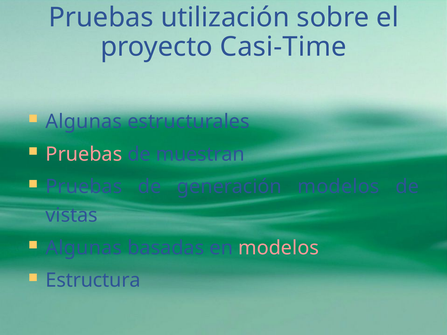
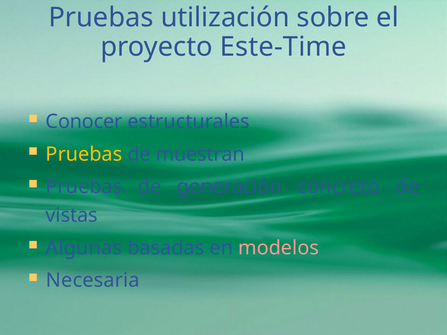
Casi-Time: Casi-Time -> Este-Time
Algunas at (84, 122): Algunas -> Conocer
Pruebas at (84, 154) colour: pink -> yellow
generación modelos: modelos -> concreto
Estructura: Estructura -> Necesaria
